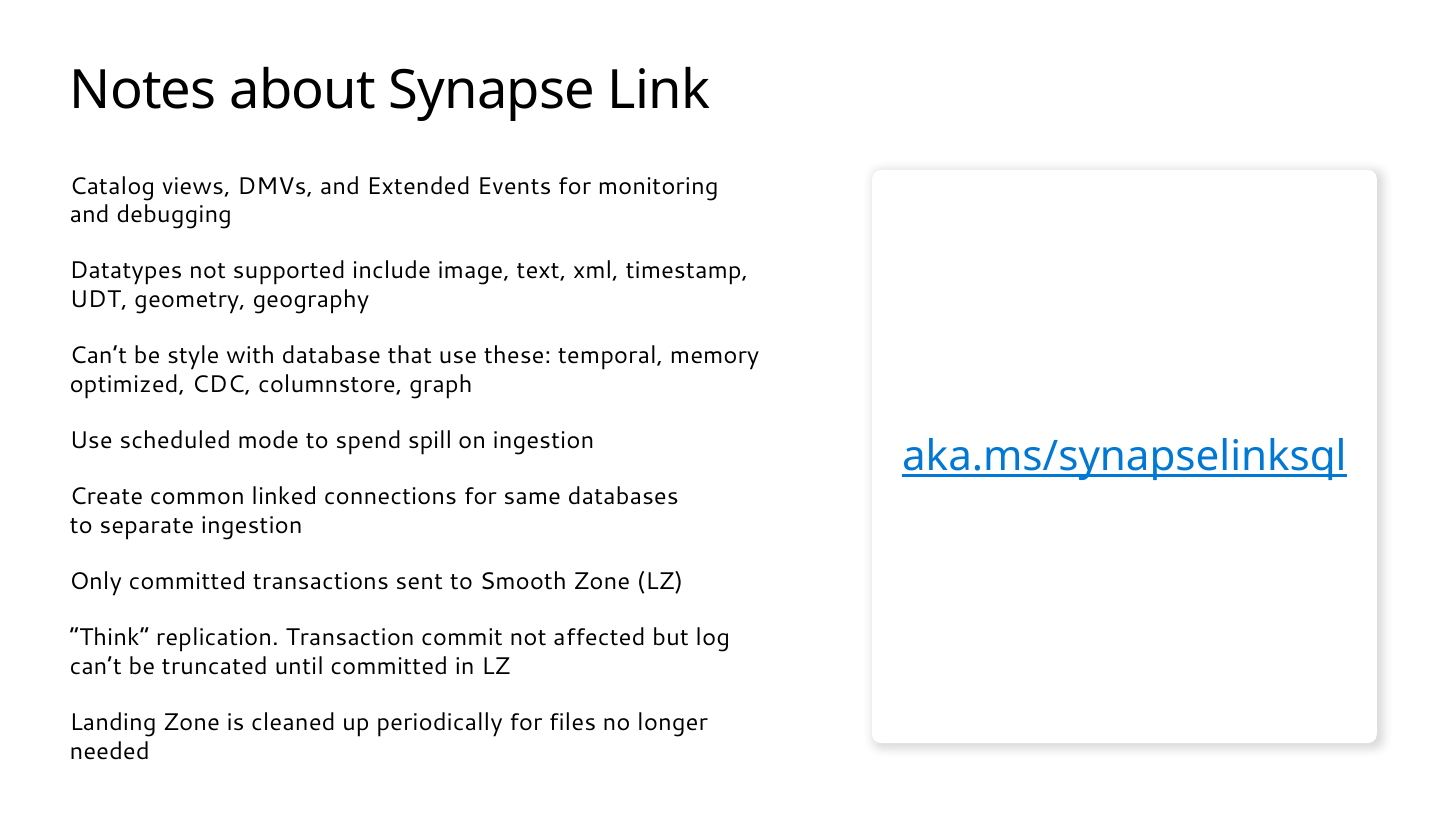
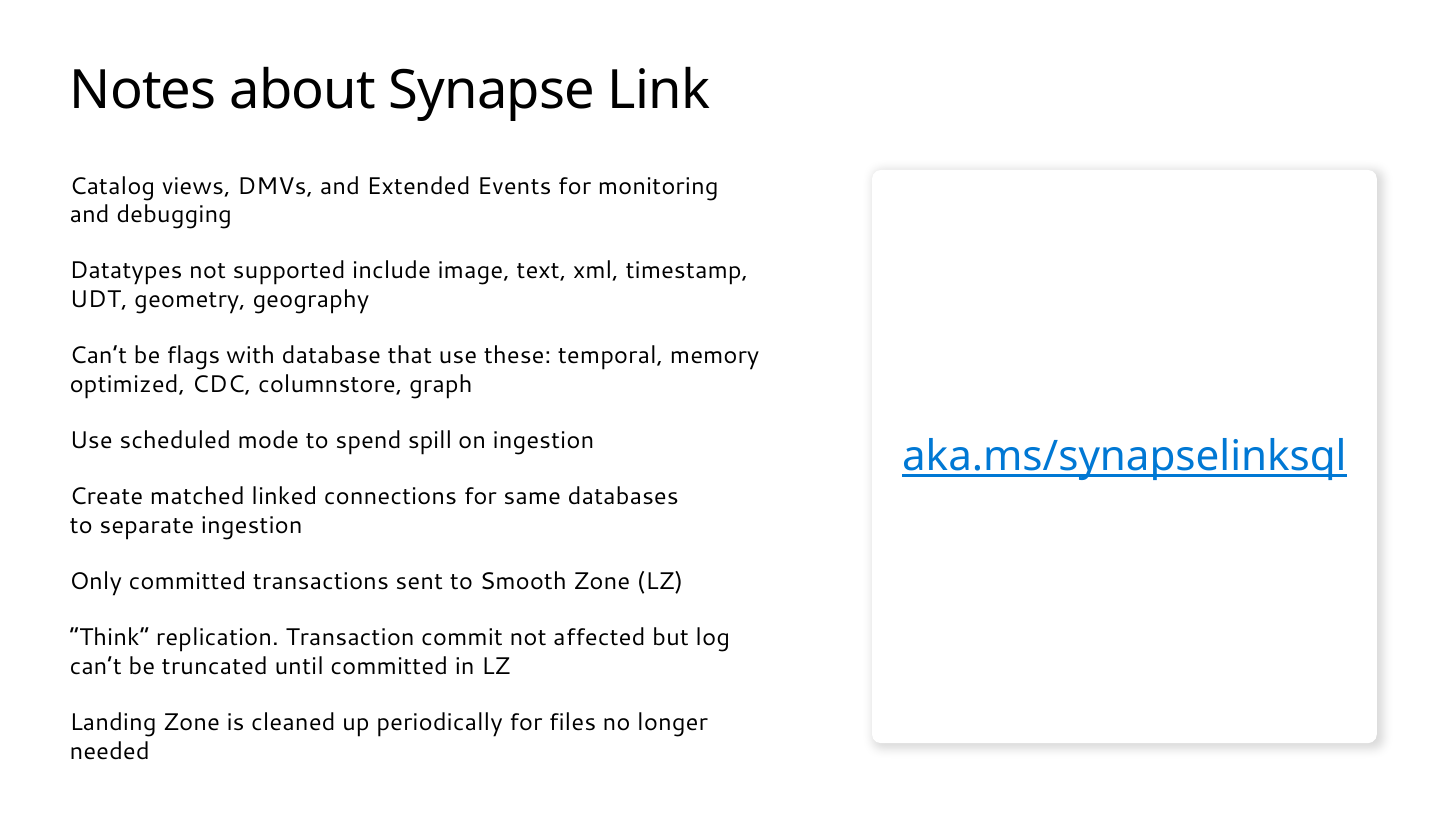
style: style -> flags
common: common -> matched
